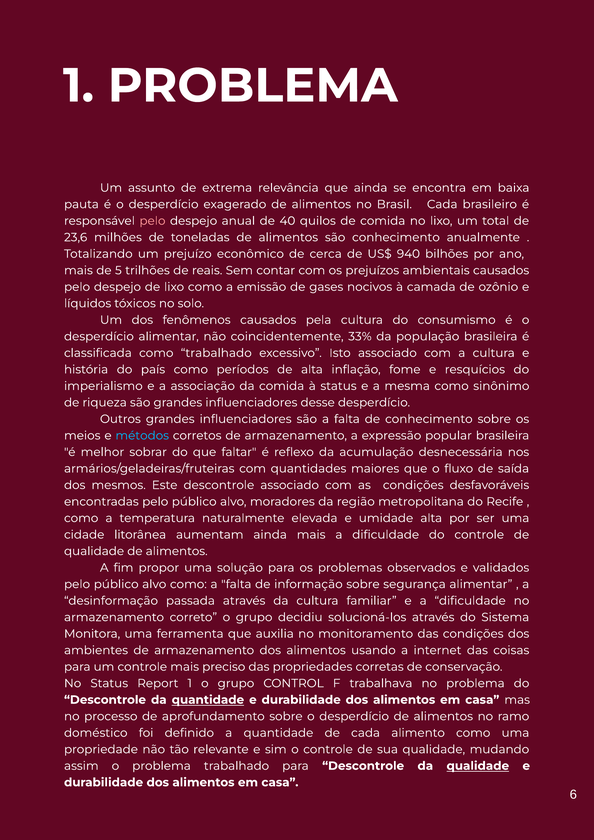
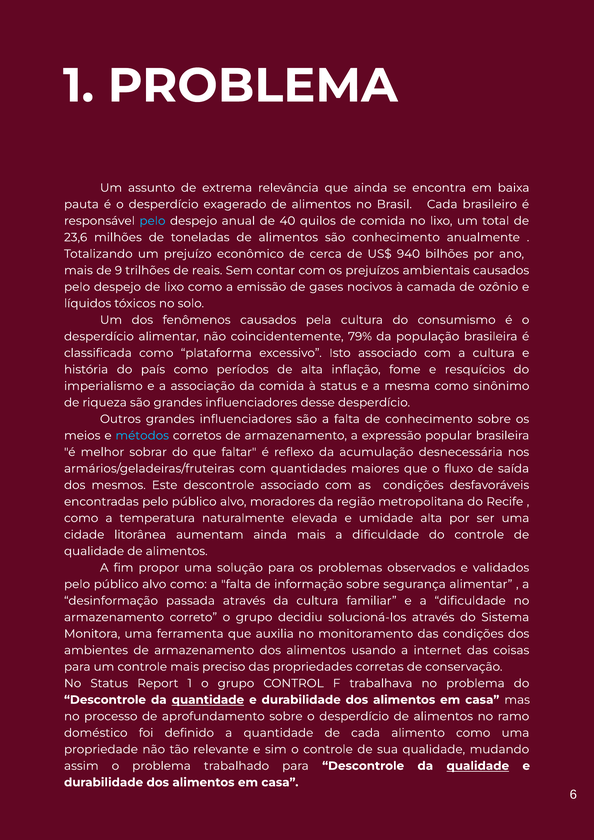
pelo at (152, 221) colour: pink -> light blue
5: 5 -> 9
33%: 33% -> 79%
como trabalhado: trabalhado -> plataforma
